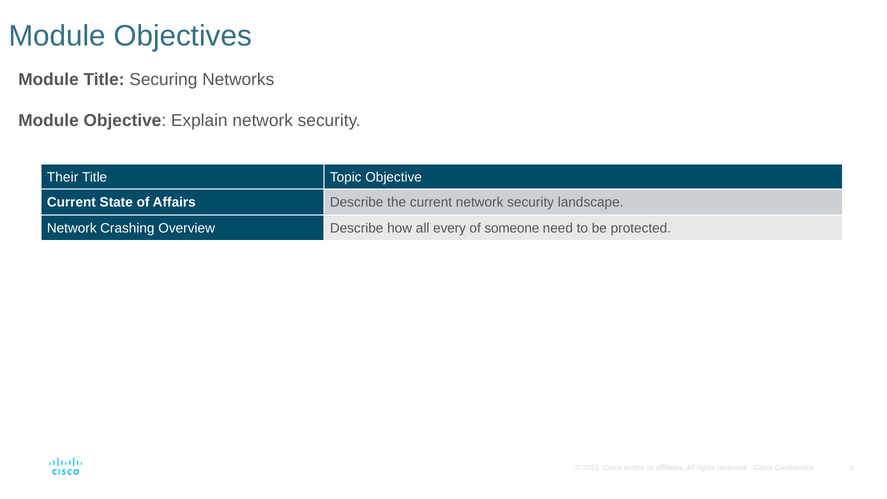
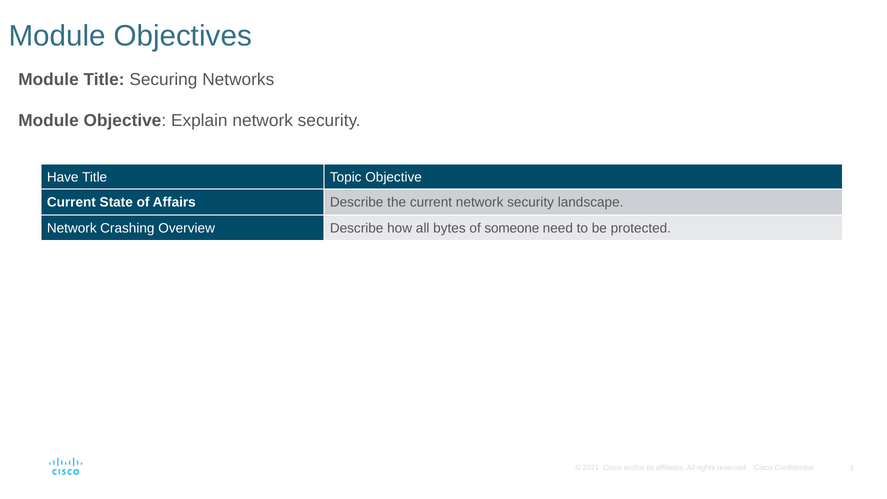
Their: Their -> Have
every: every -> bytes
